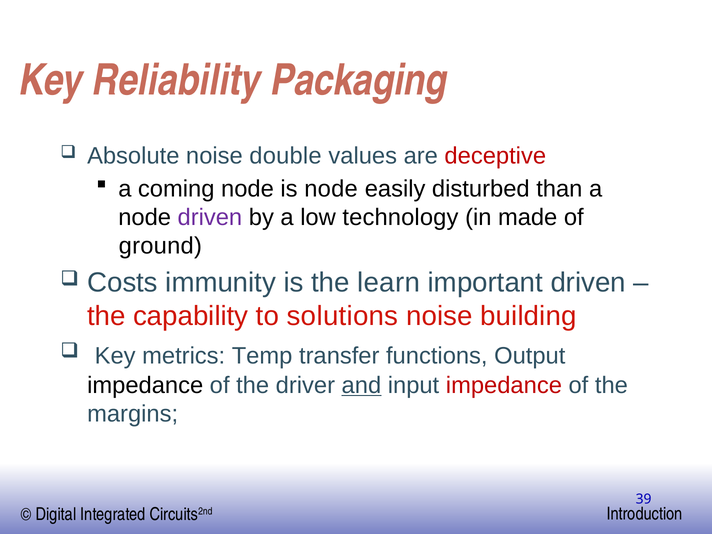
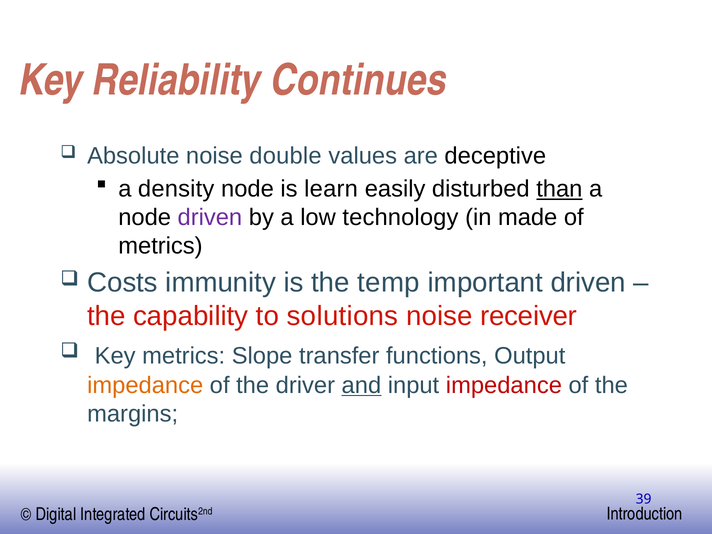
Packaging: Packaging -> Continues
deceptive colour: red -> black
coming: coming -> density
is node: node -> learn
than underline: none -> present
ground at (160, 246): ground -> metrics
learn: learn -> temp
building: building -> receiver
Temp: Temp -> Slope
impedance at (145, 385) colour: black -> orange
